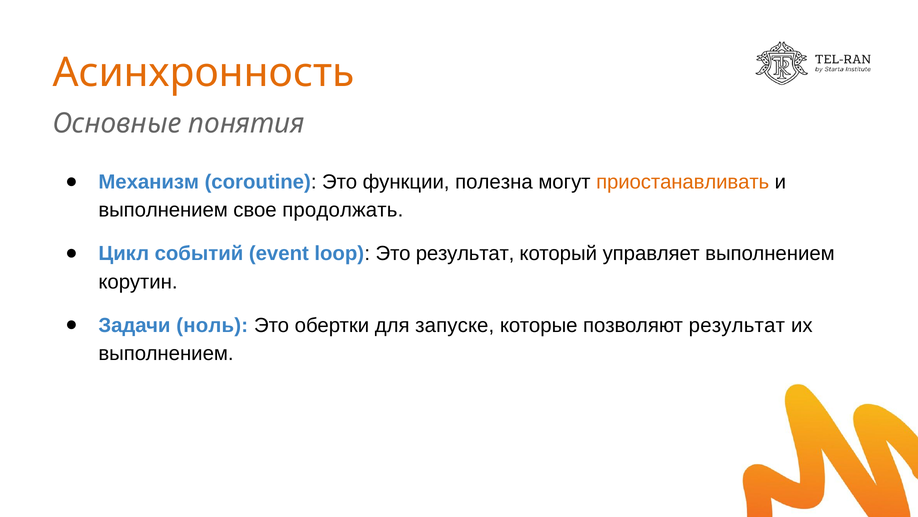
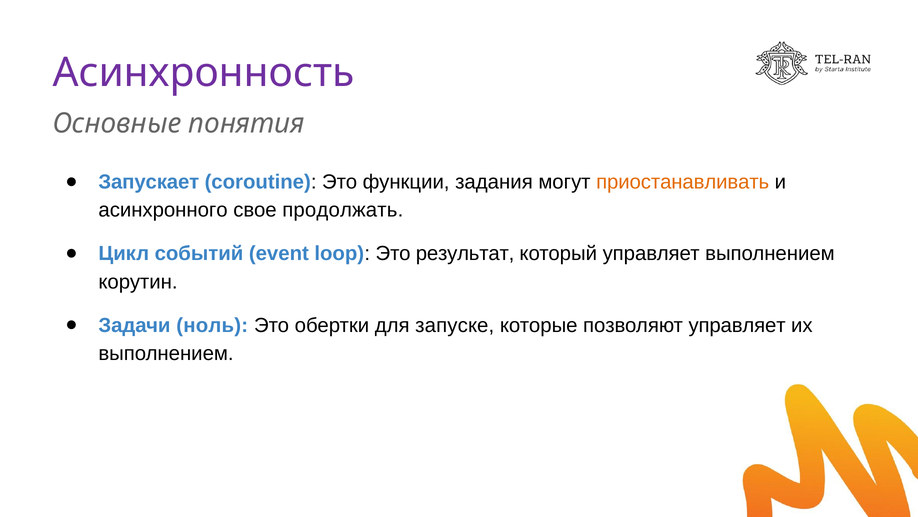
Асинхронность colour: orange -> purple
Механизм: Механизм -> Запускает
полезна: полезна -> задания
выполнением at (163, 210): выполнением -> асинхронного
позволяют результат: результат -> управляет
